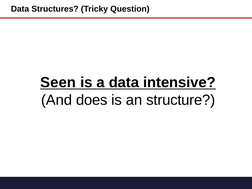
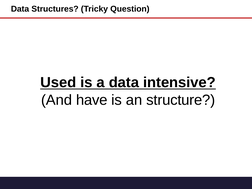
Seen: Seen -> Used
does: does -> have
